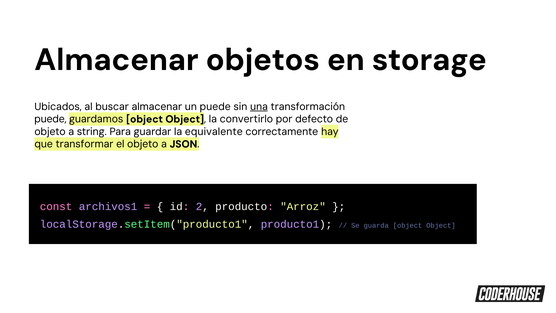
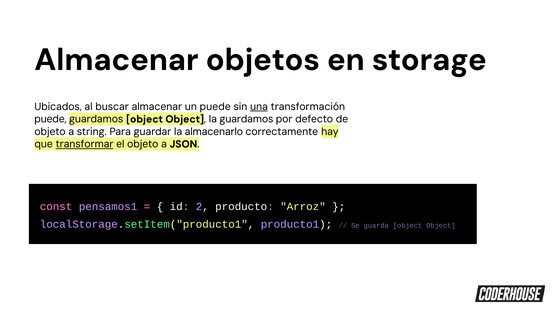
la convertirlo: convertirlo -> guardamos
equivalente: equivalente -> almacenarlo
transformar underline: none -> present
archivos1: archivos1 -> pensamos1
